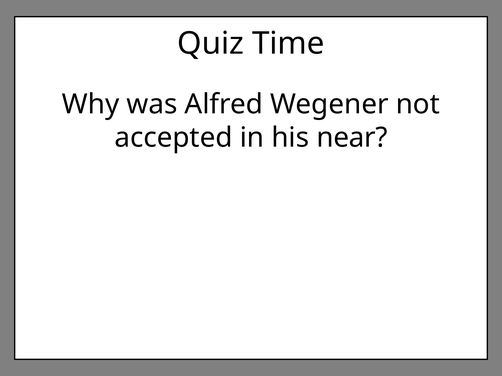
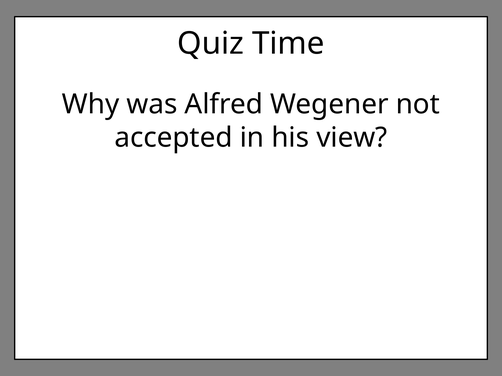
near: near -> view
